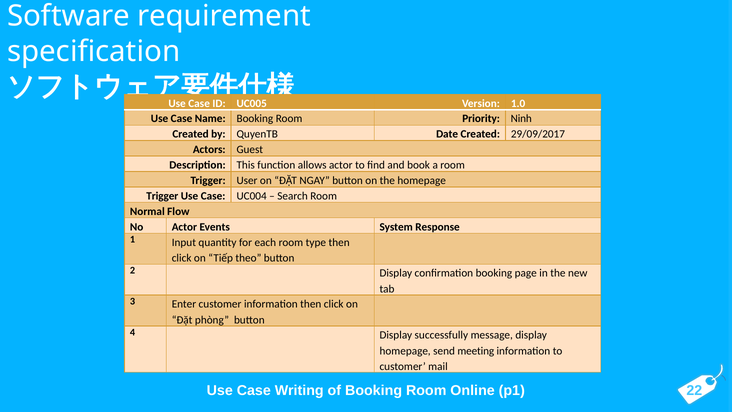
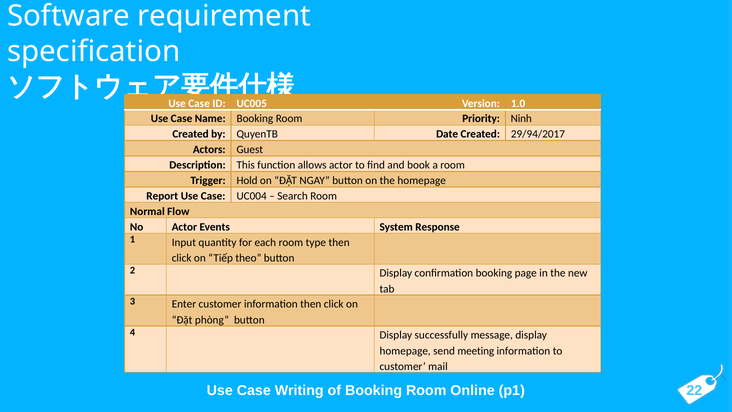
29/09/2017: 29/09/2017 -> 29/94/2017
User: User -> Hold
Trigger at (162, 196): Trigger -> Report
